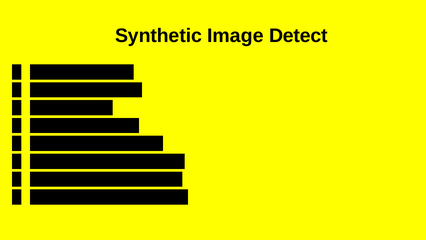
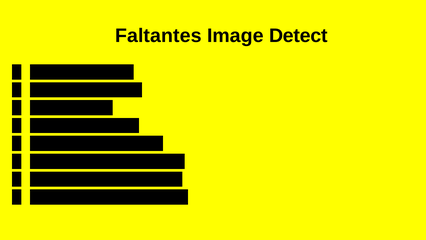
Synthetic: Synthetic -> Faltantes
